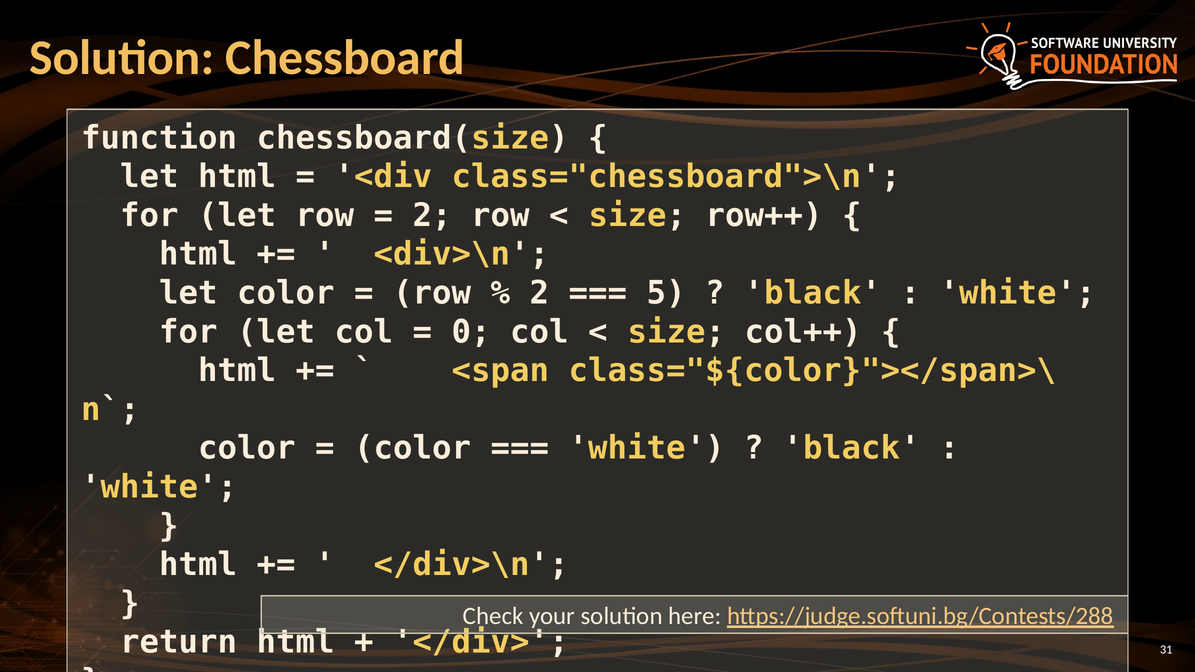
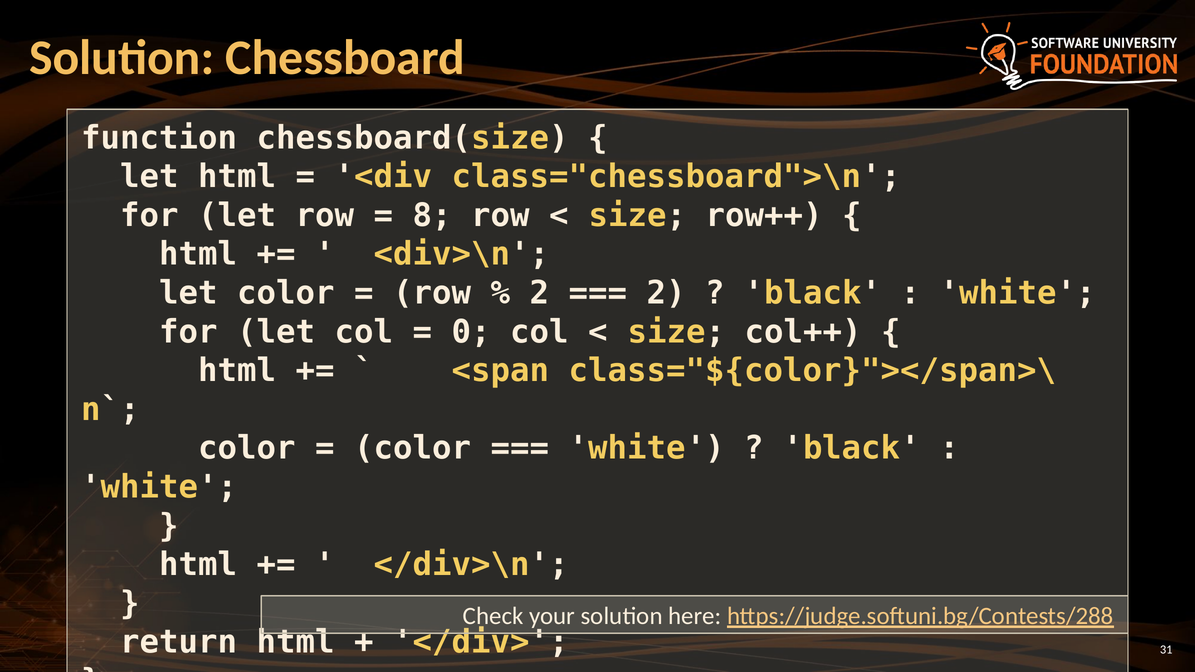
2 at (432, 216): 2 -> 8
5 at (666, 293): 5 -> 2
